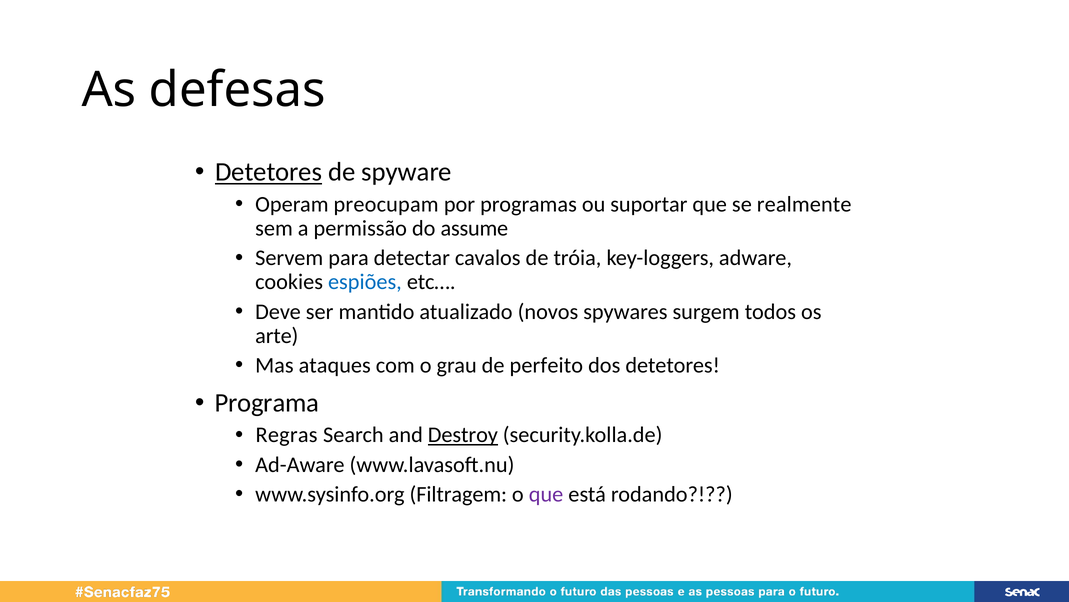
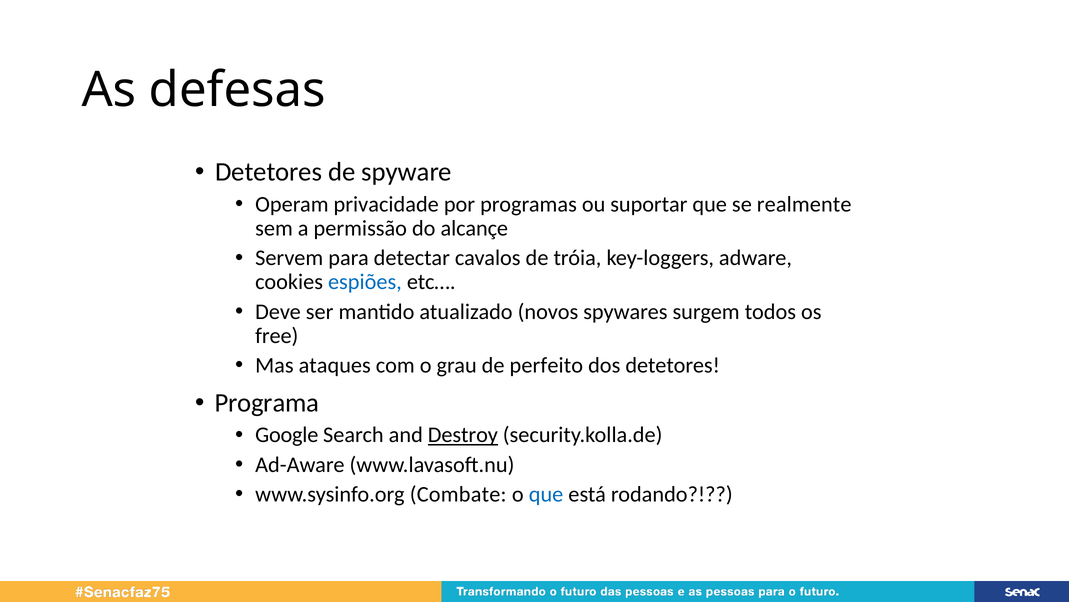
Detetores at (269, 172) underline: present -> none
preocupam: preocupam -> privacidade
assume: assume -> alcançe
arte: arte -> free
Regras: Regras -> Google
Filtragem: Filtragem -> Combate
que at (546, 494) colour: purple -> blue
